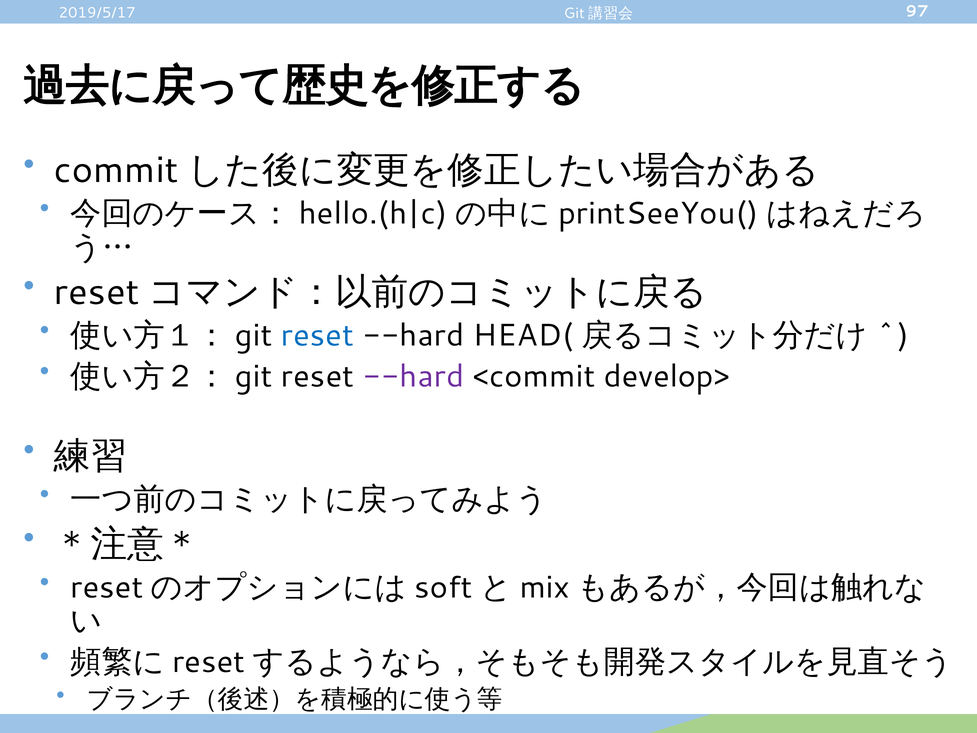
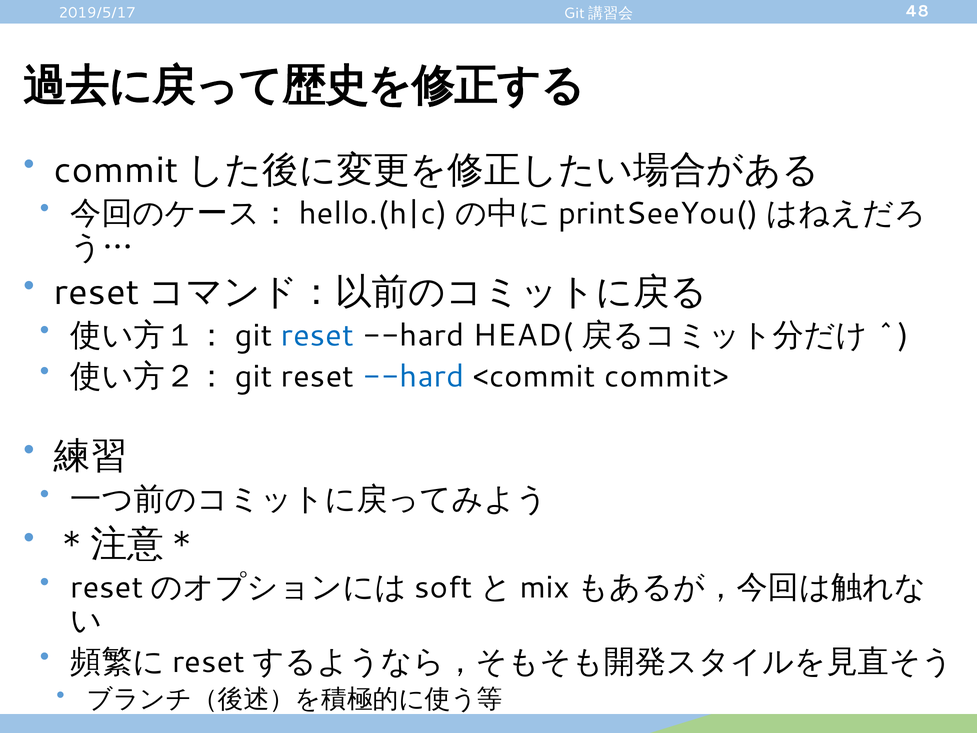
97: 97 -> 48
--hard at (413, 376) colour: purple -> blue
develop>: develop> -> commit>
